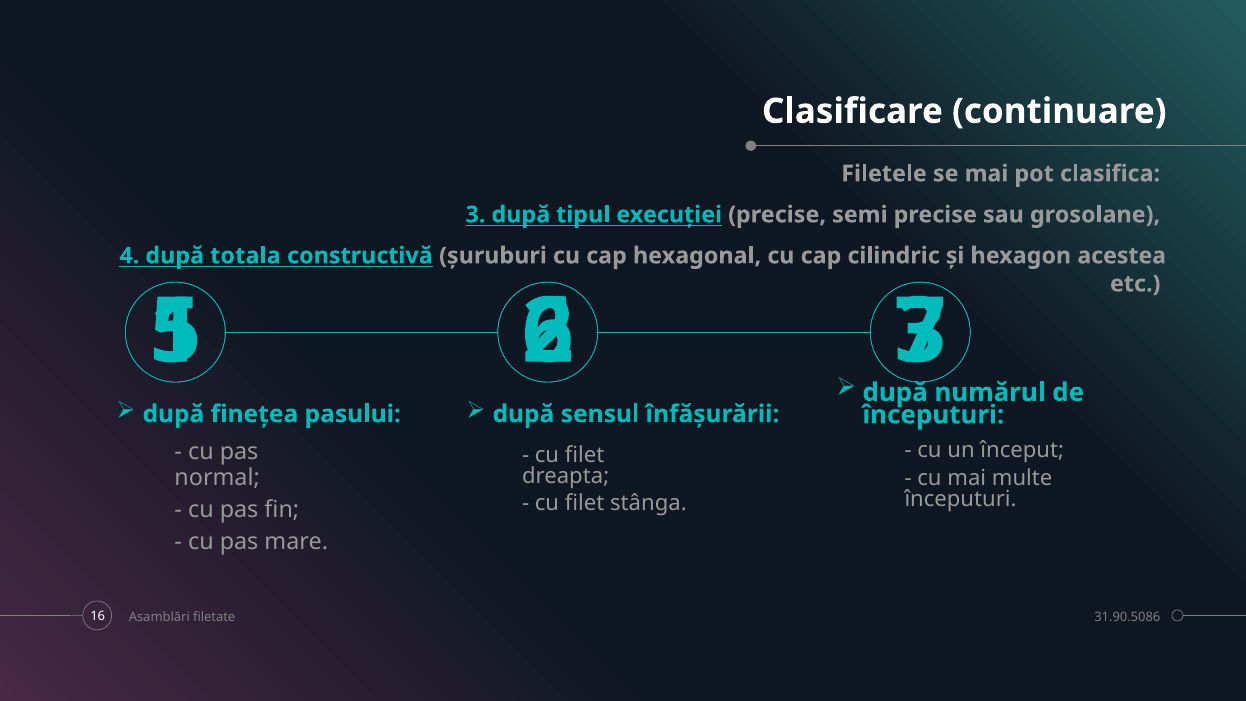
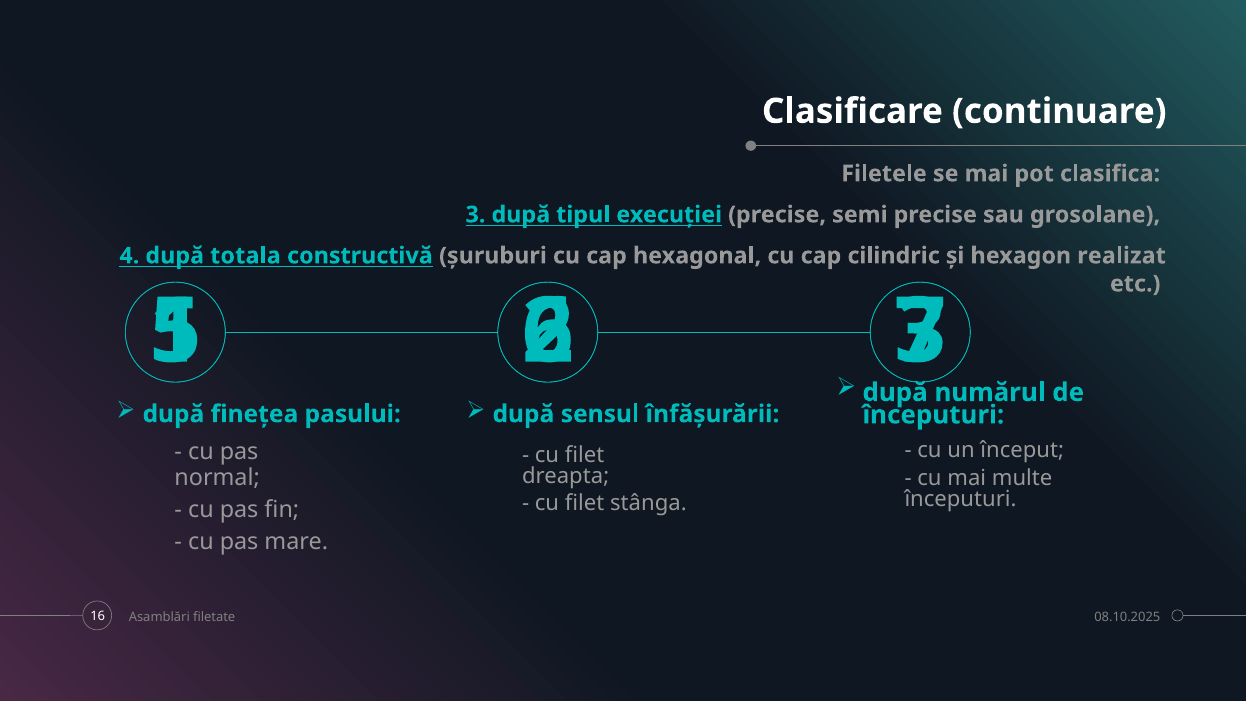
acestea: acestea -> realizat
31.90.5086: 31.90.5086 -> 08.10.2025
